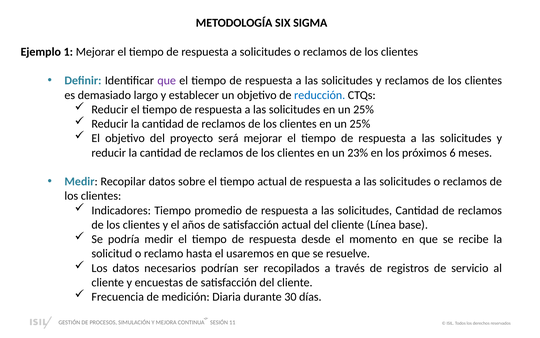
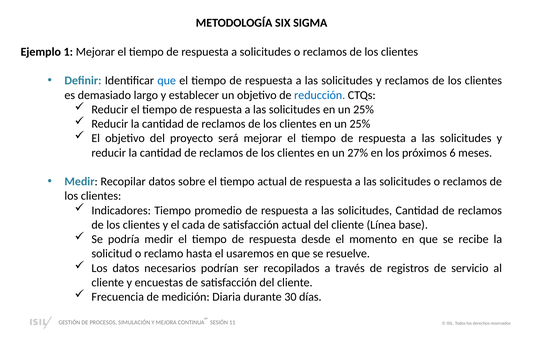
que at (167, 81) colour: purple -> blue
23%: 23% -> 27%
años: años -> cada
